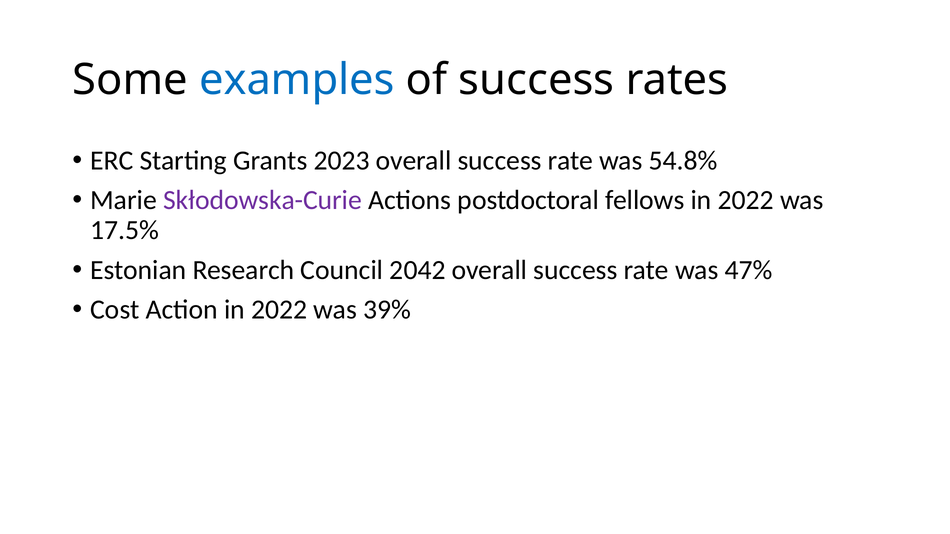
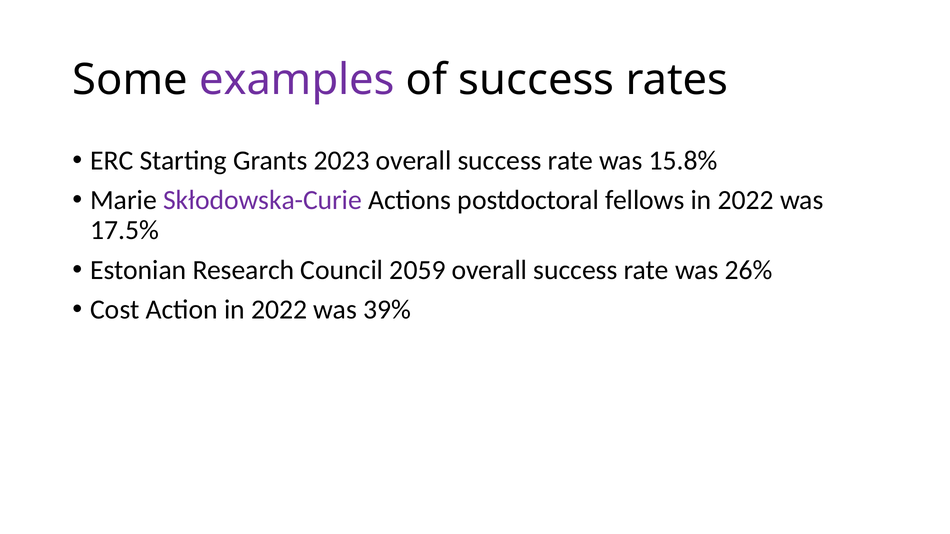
examples colour: blue -> purple
54.8%: 54.8% -> 15.8%
2042: 2042 -> 2059
47%: 47% -> 26%
